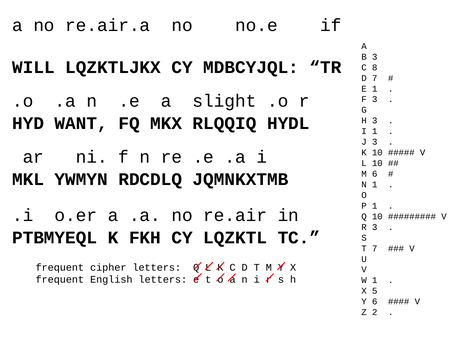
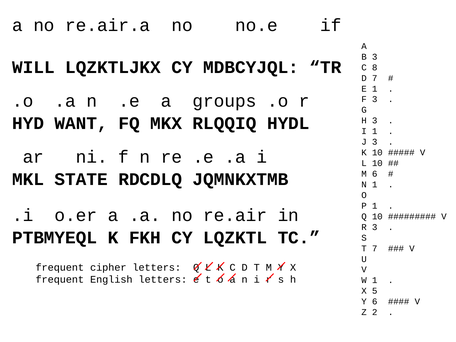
slight: slight -> groups
YWMYN: YWMYN -> STATE
